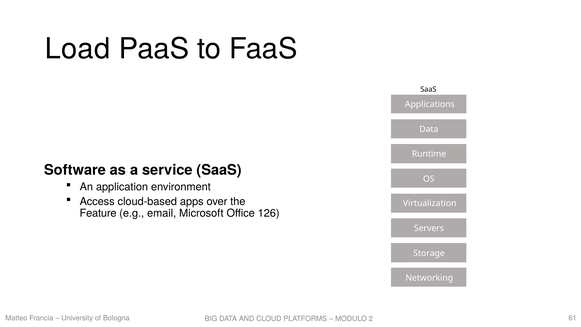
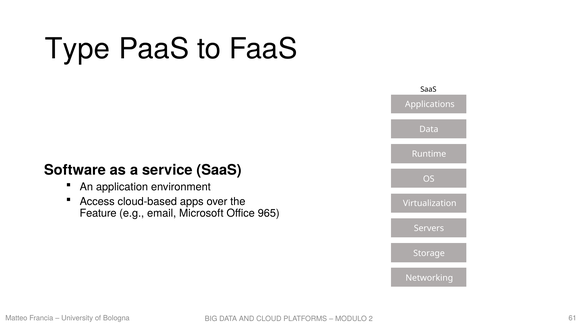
Load: Load -> Type
126: 126 -> 965
